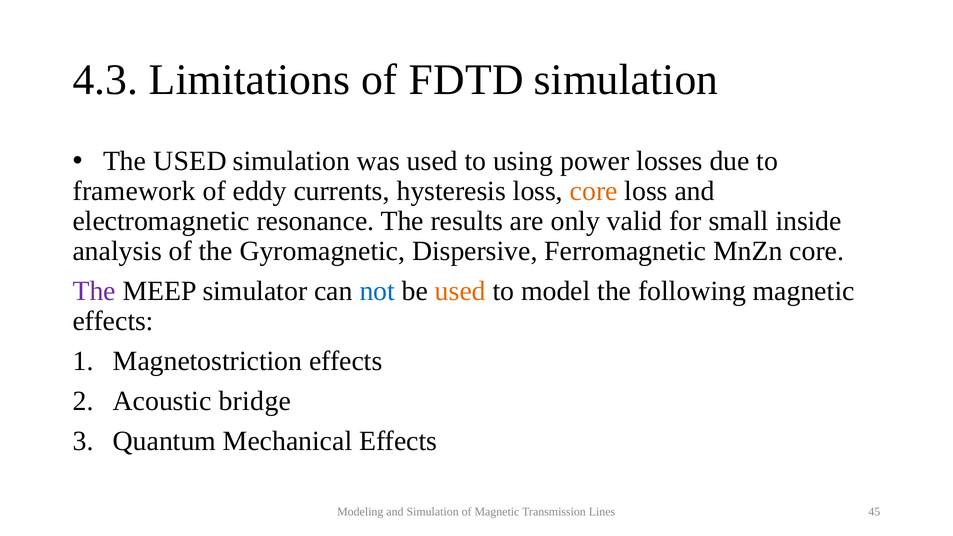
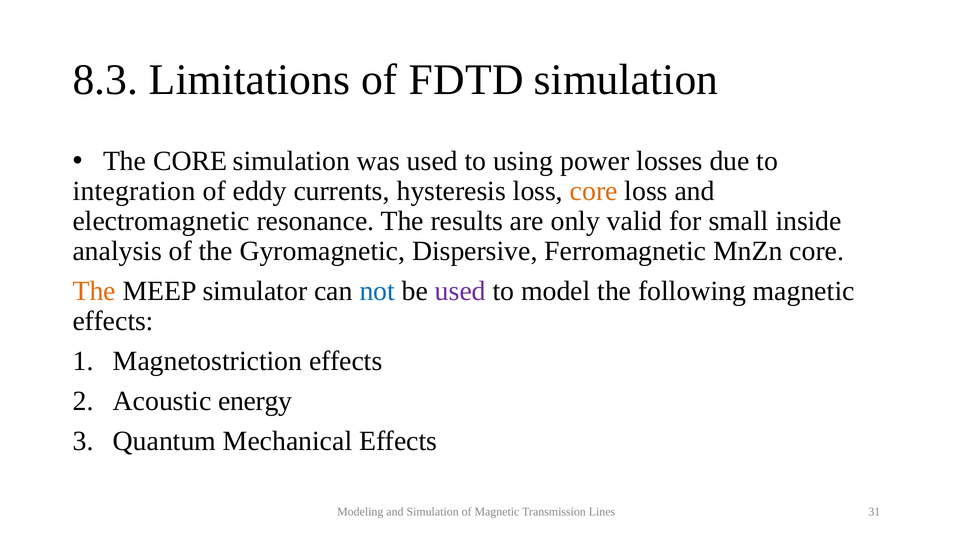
4.3: 4.3 -> 8.3
The USED: USED -> CORE
framework: framework -> integration
The at (94, 291) colour: purple -> orange
used at (460, 291) colour: orange -> purple
bridge: bridge -> energy
45: 45 -> 31
